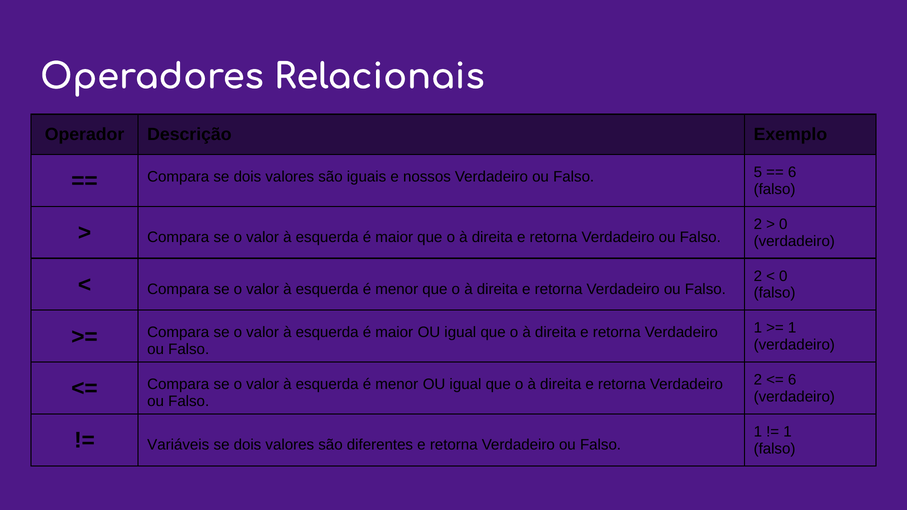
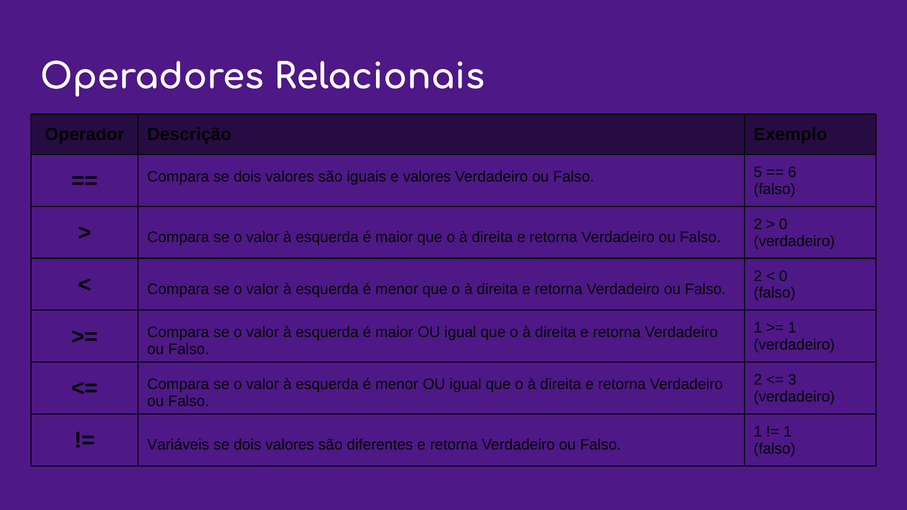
e nossos: nossos -> valores
6 at (792, 380): 6 -> 3
